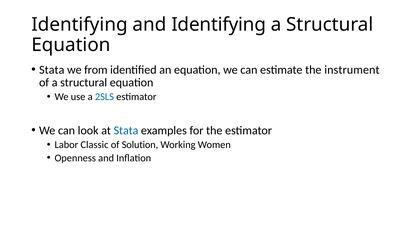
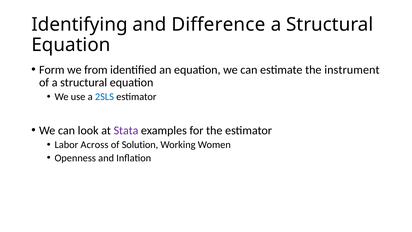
and Identifying: Identifying -> Difference
Stata at (52, 70): Stata -> Form
Stata at (126, 130) colour: blue -> purple
Classic: Classic -> Across
